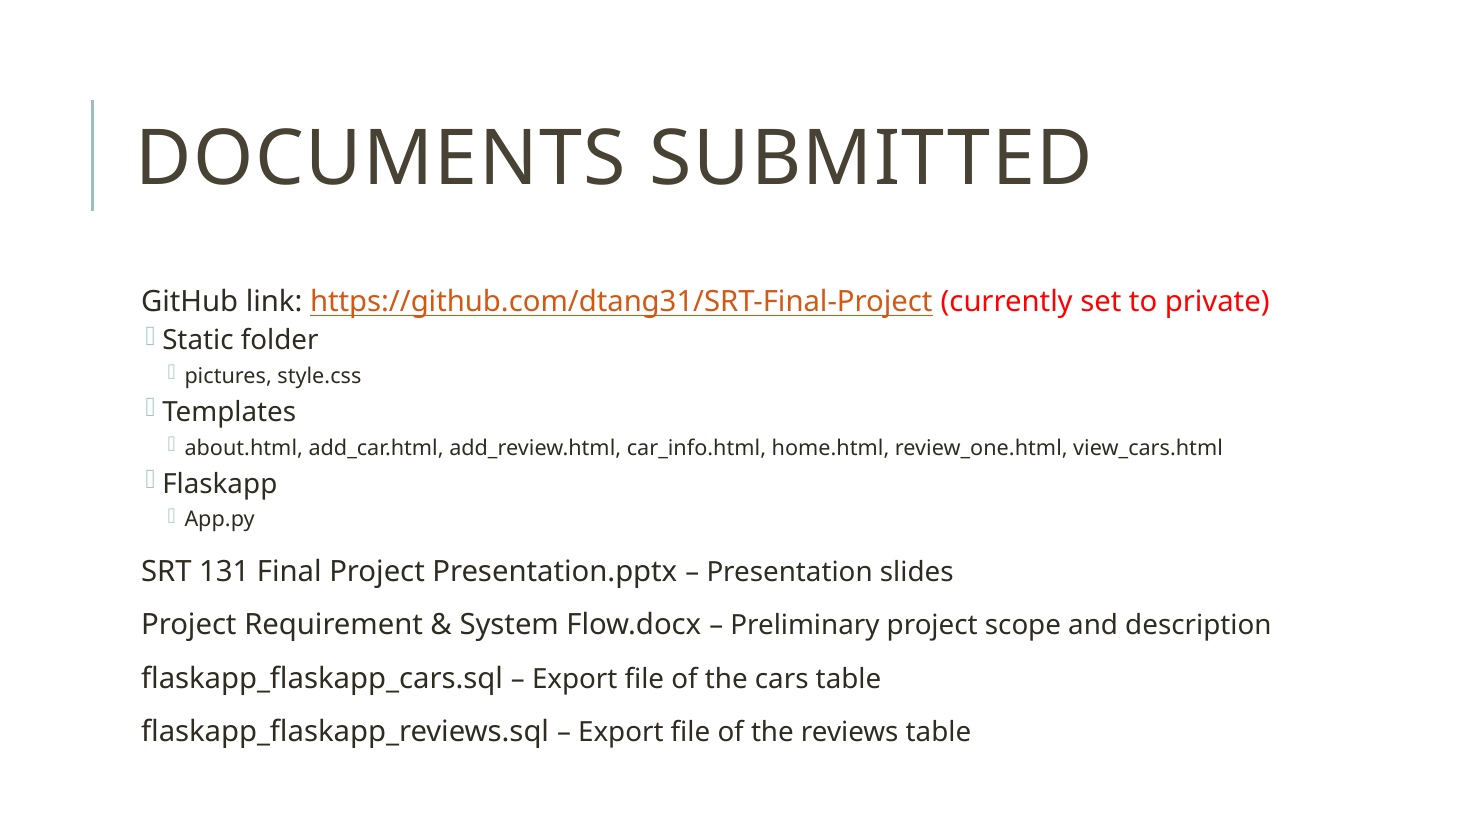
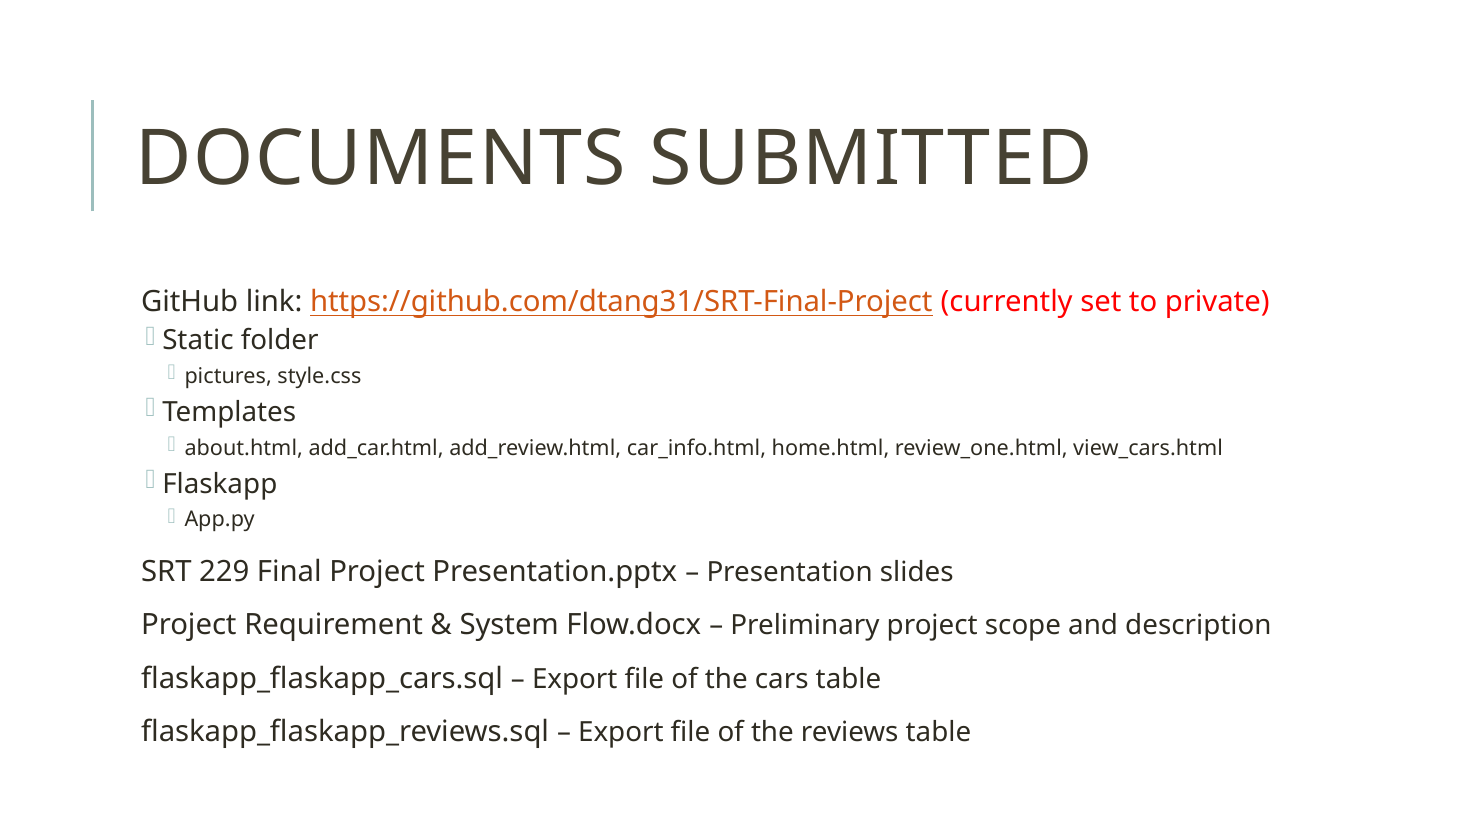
131: 131 -> 229
